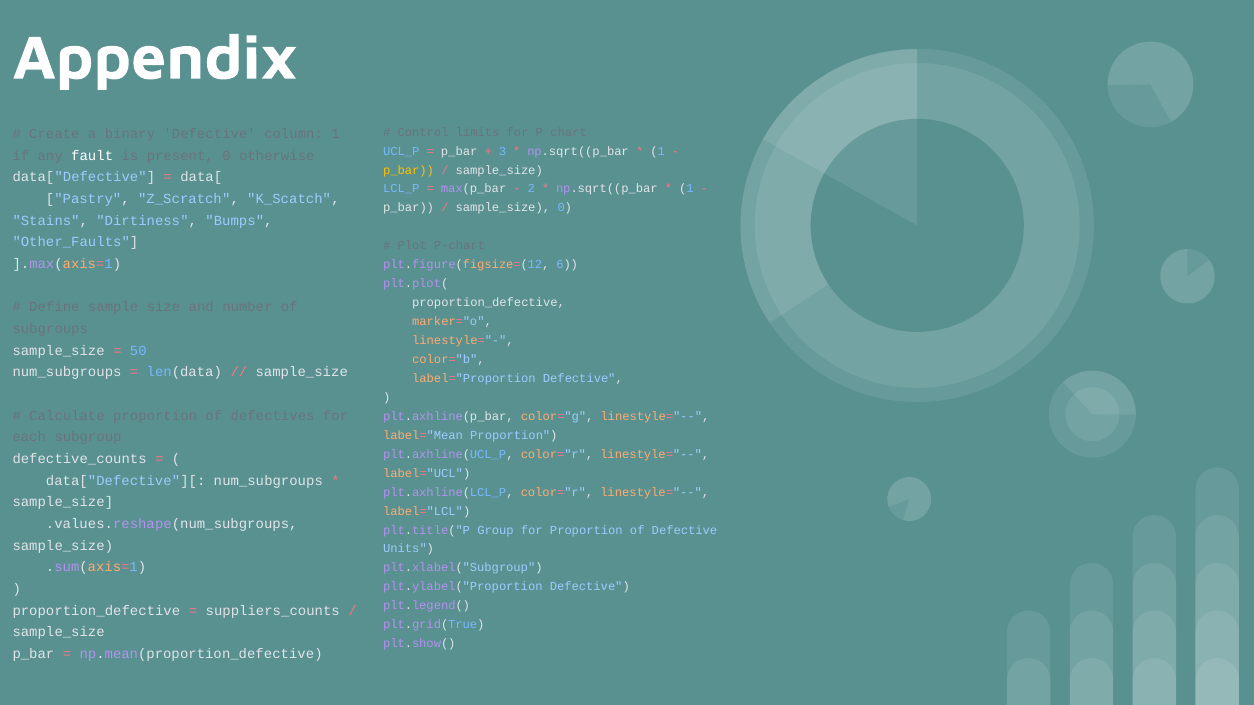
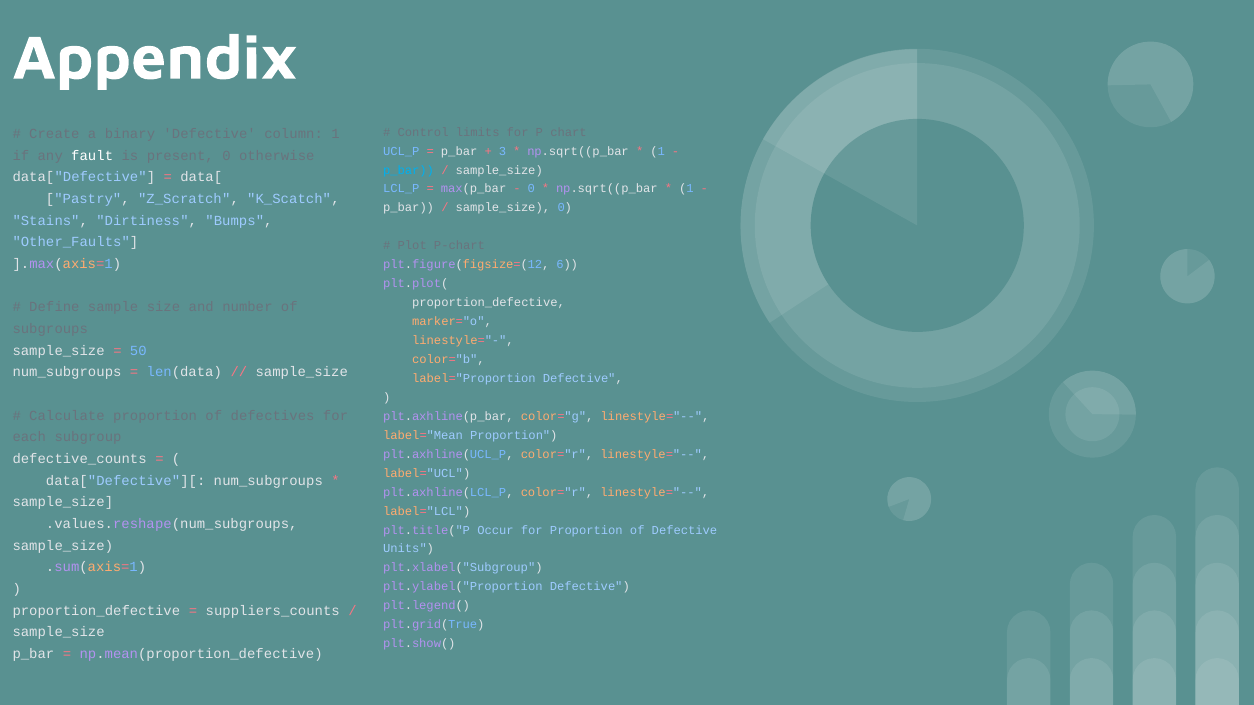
p_bar at (409, 170) colour: yellow -> light blue
2 at (531, 189): 2 -> 0
Group: Group -> Occur
